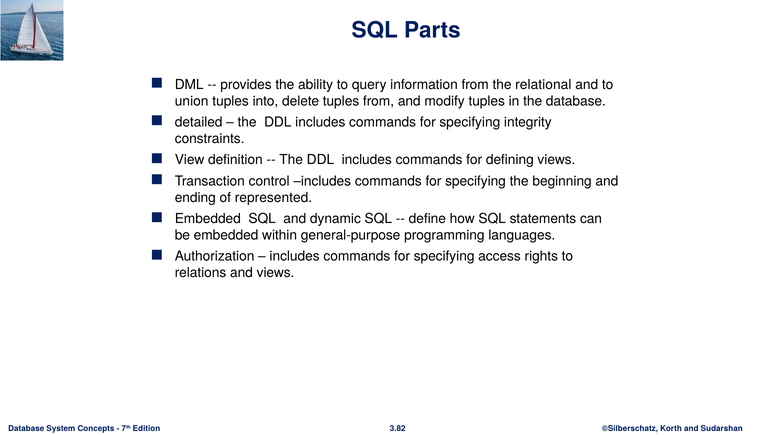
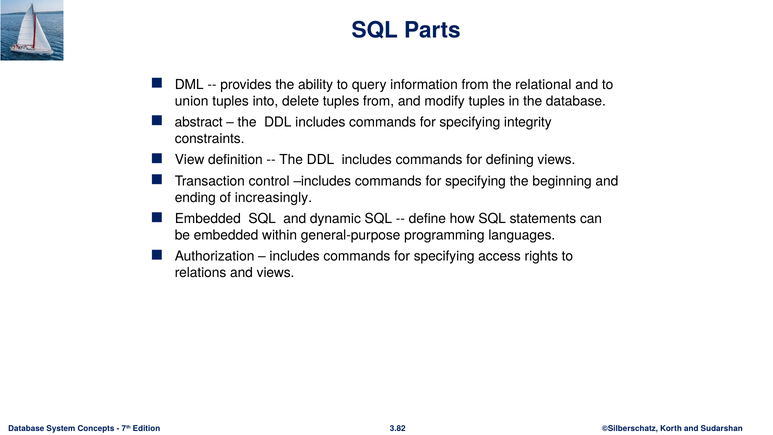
detailed: detailed -> abstract
represented: represented -> increasingly
